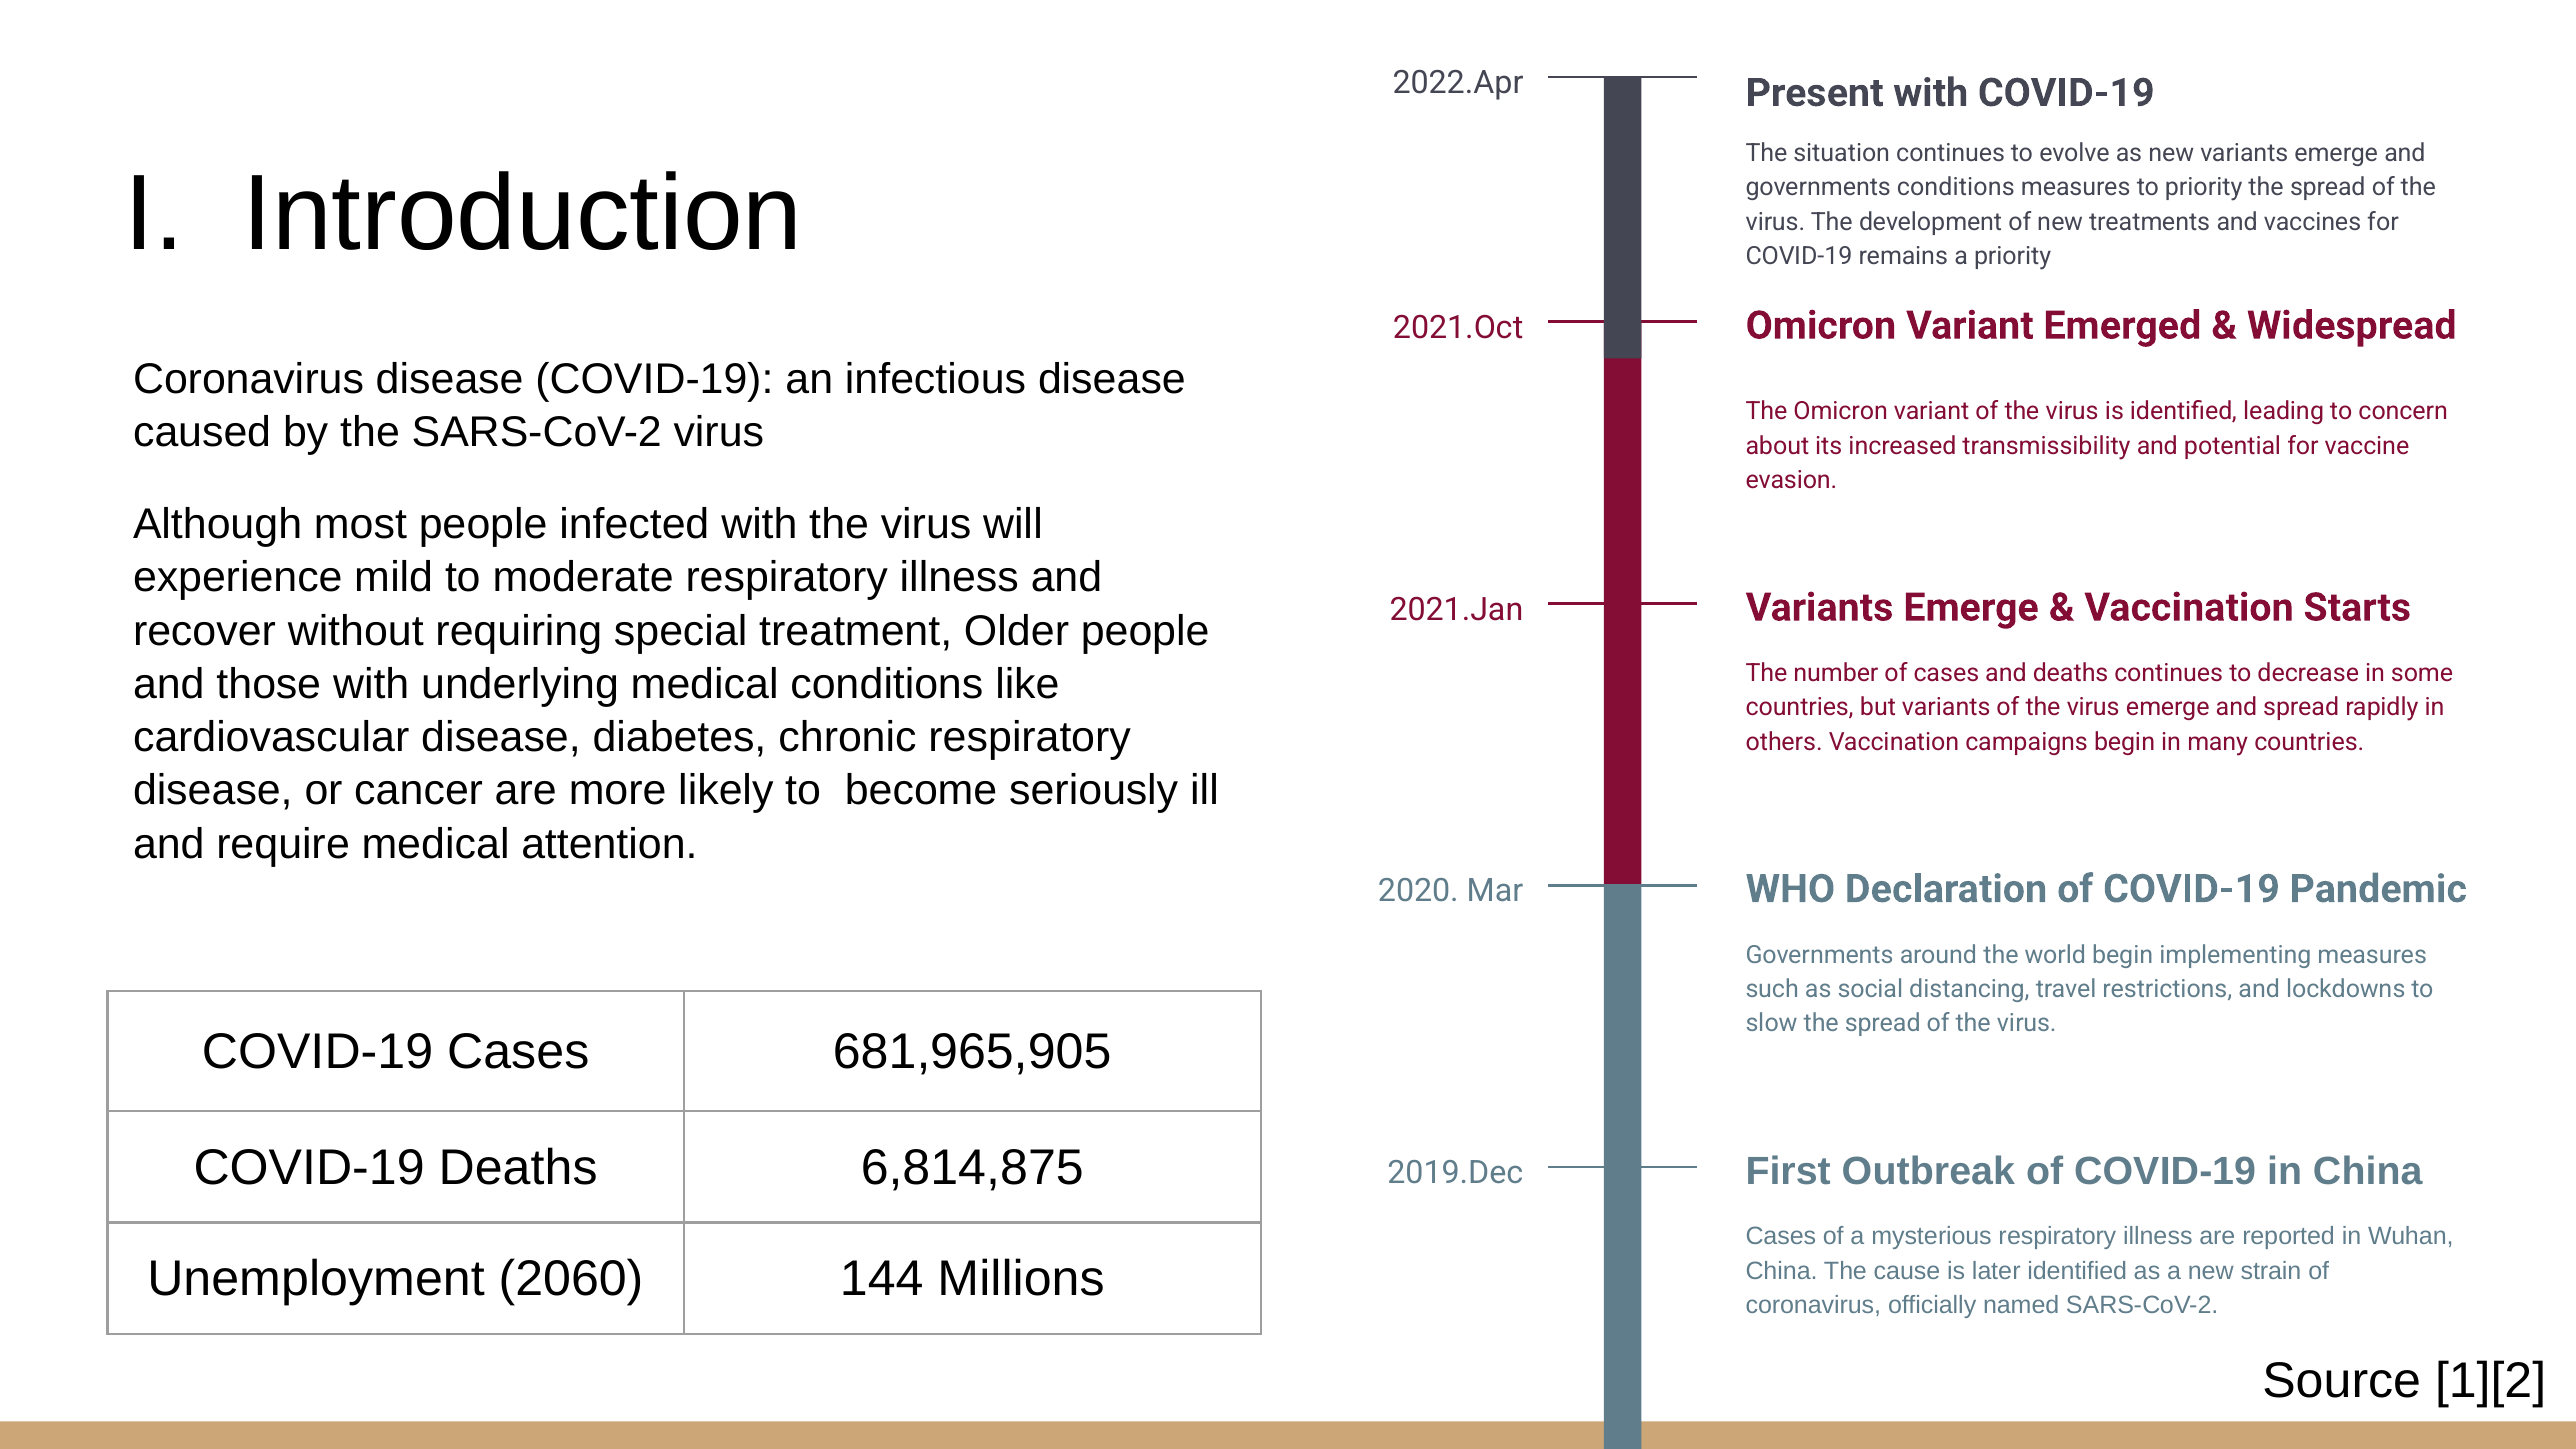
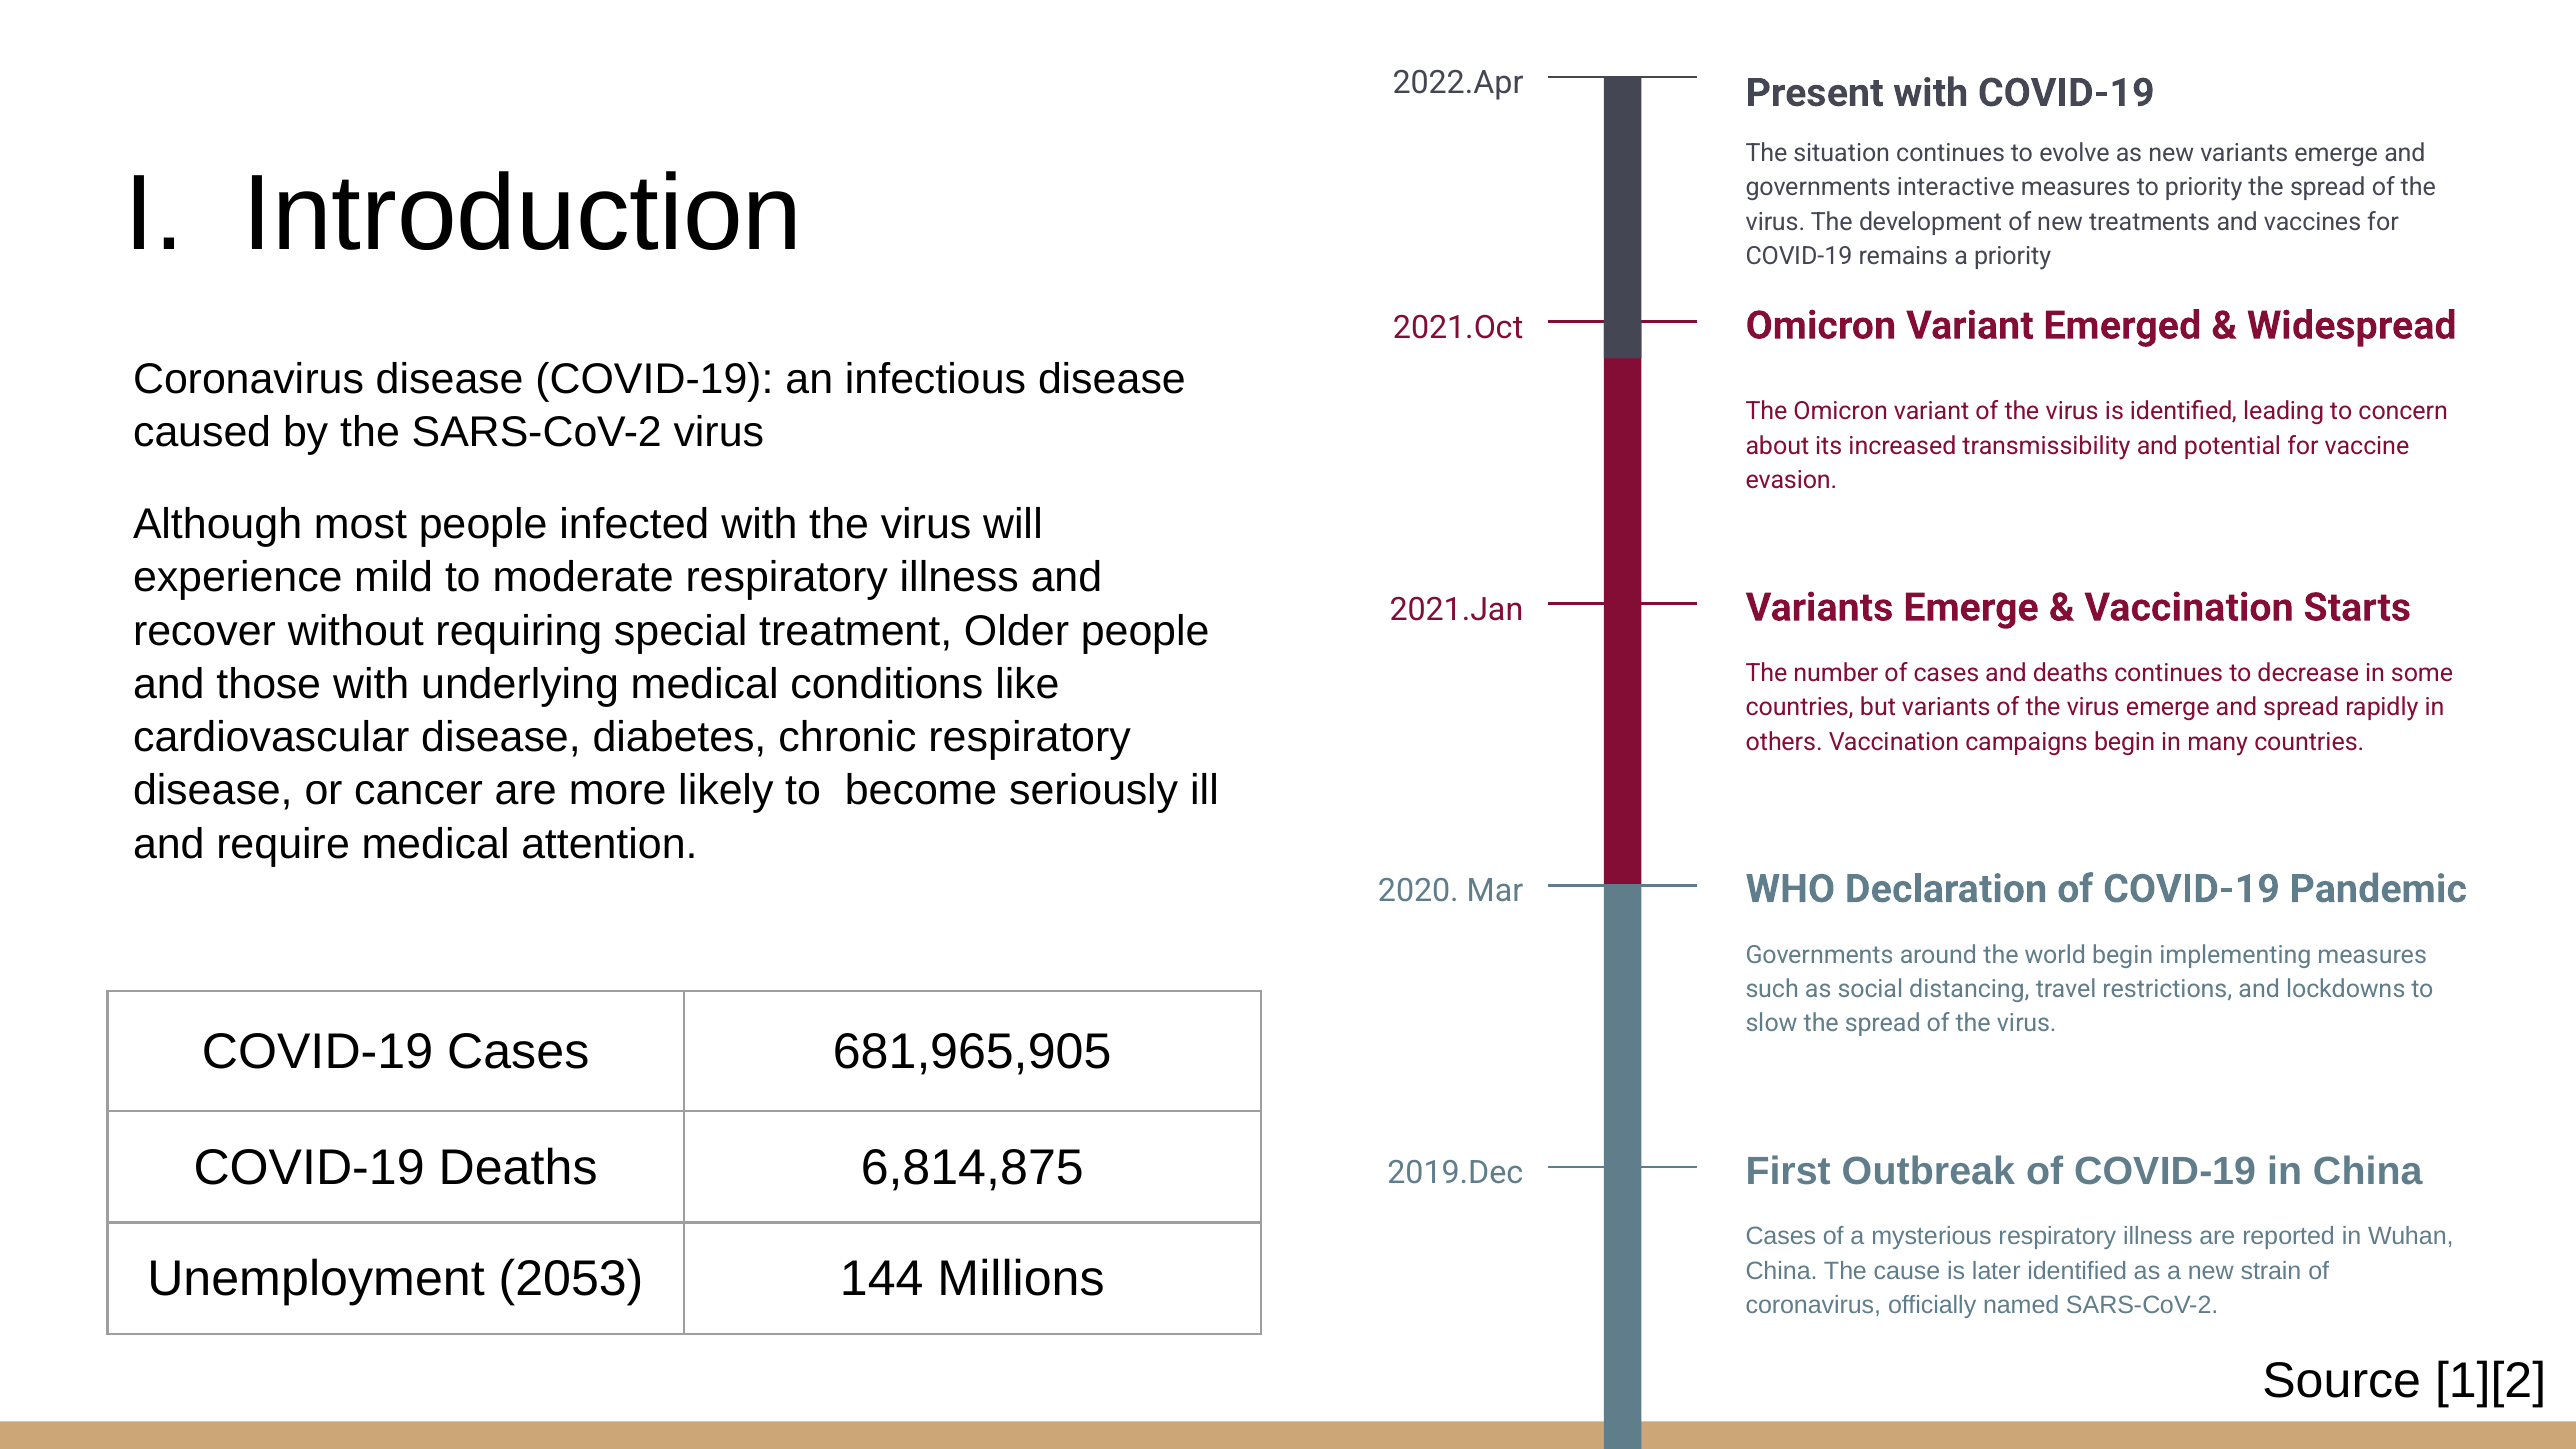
governments conditions: conditions -> interactive
2060: 2060 -> 2053
